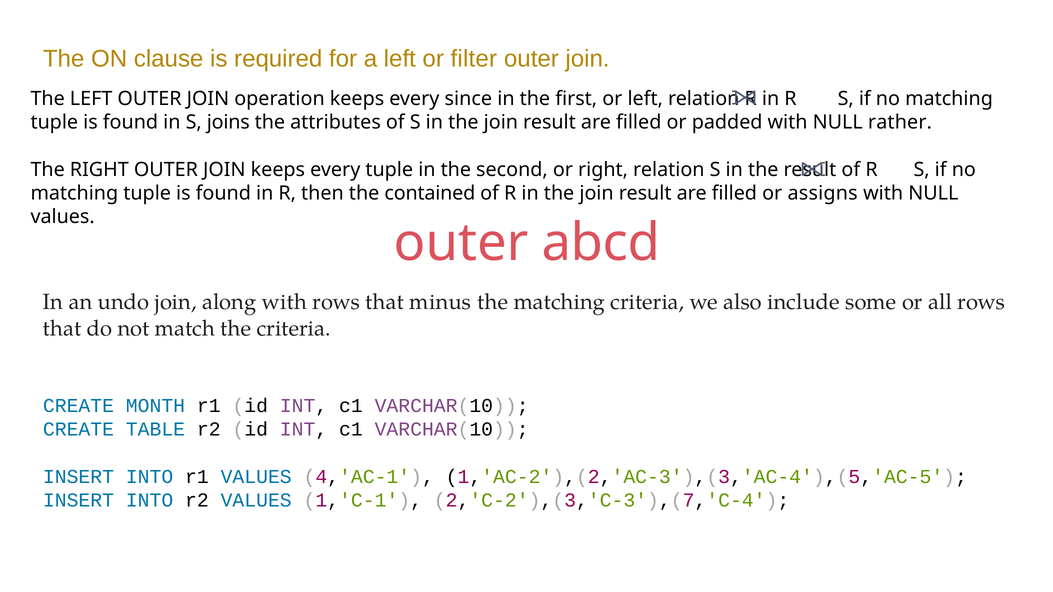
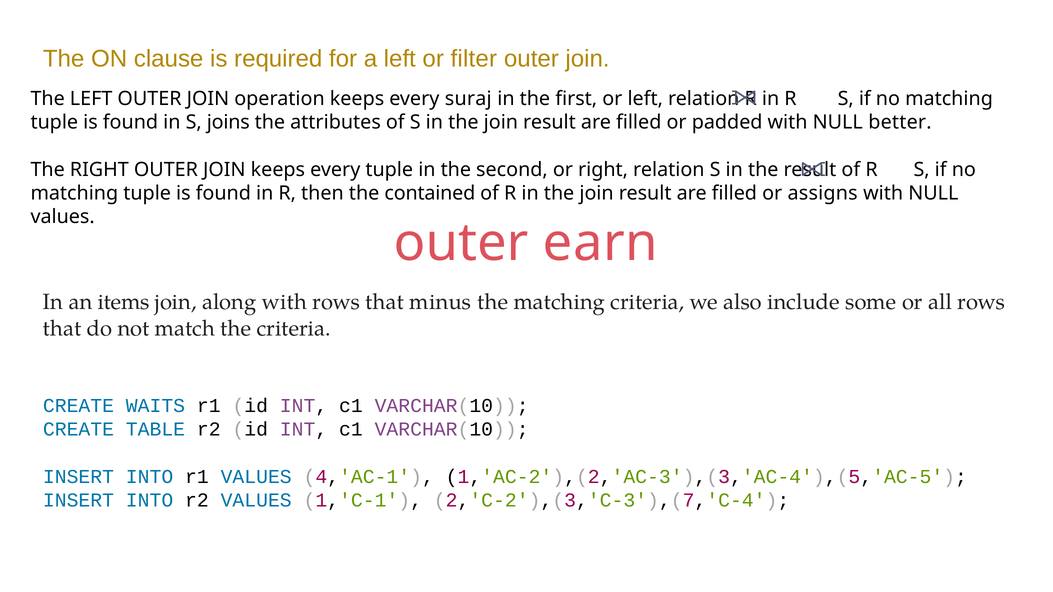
since: since -> suraj
rather: rather -> better
abcd: abcd -> earn
undo: undo -> items
MONTH: MONTH -> WAITS
